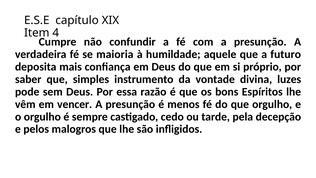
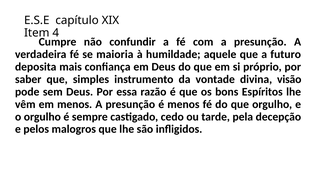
luzes: luzes -> visão
em vencer: vencer -> menos
